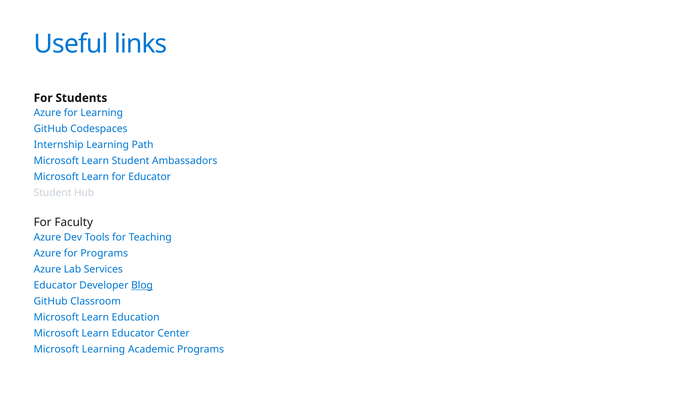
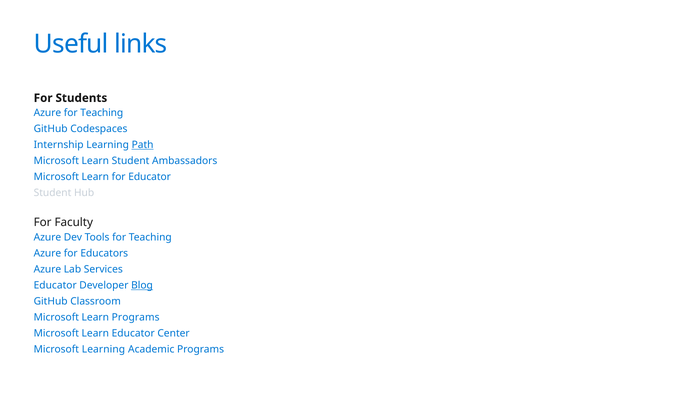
Azure for Learning: Learning -> Teaching
Path underline: none -> present
for Programs: Programs -> Educators
Learn Education: Education -> Programs
